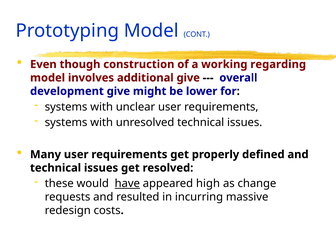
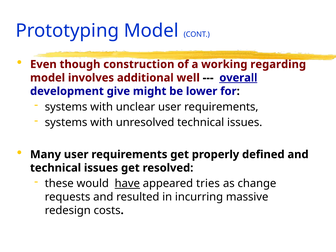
additional give: give -> well
overall underline: none -> present
high: high -> tries
